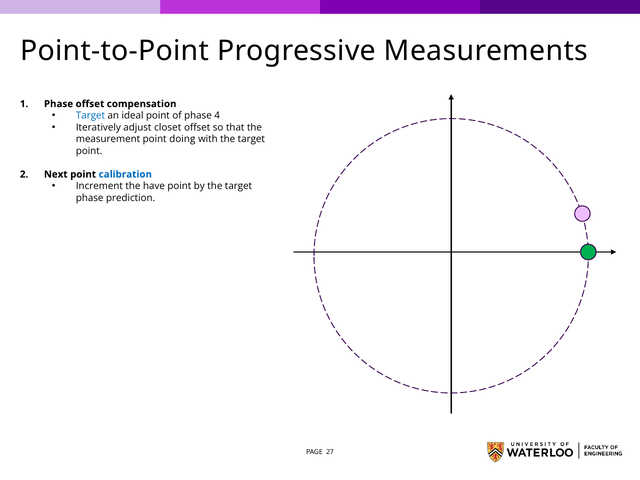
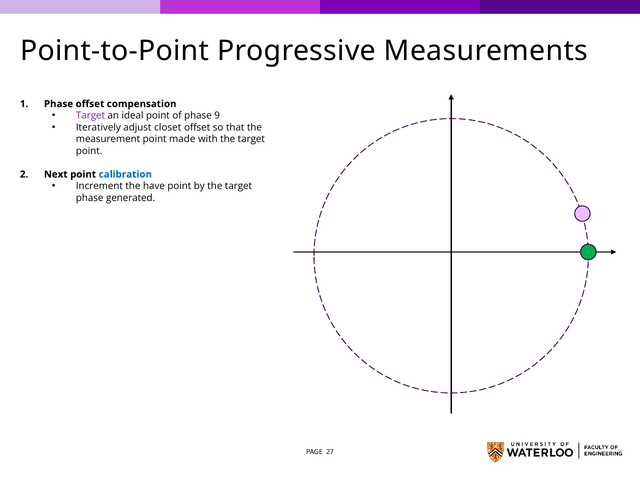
Target at (91, 116) colour: blue -> purple
4: 4 -> 9
doing: doing -> made
prediction: prediction -> generated
